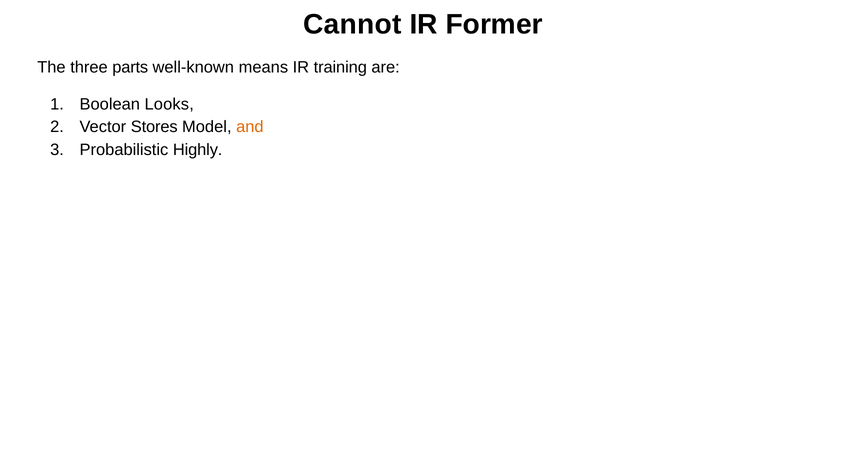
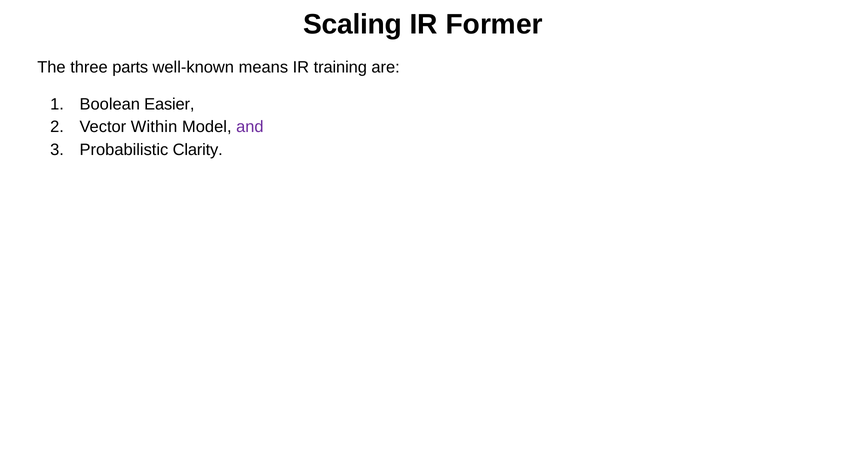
Cannot: Cannot -> Scaling
Looks: Looks -> Easier
Stores: Stores -> Within
and colour: orange -> purple
Highly: Highly -> Clarity
